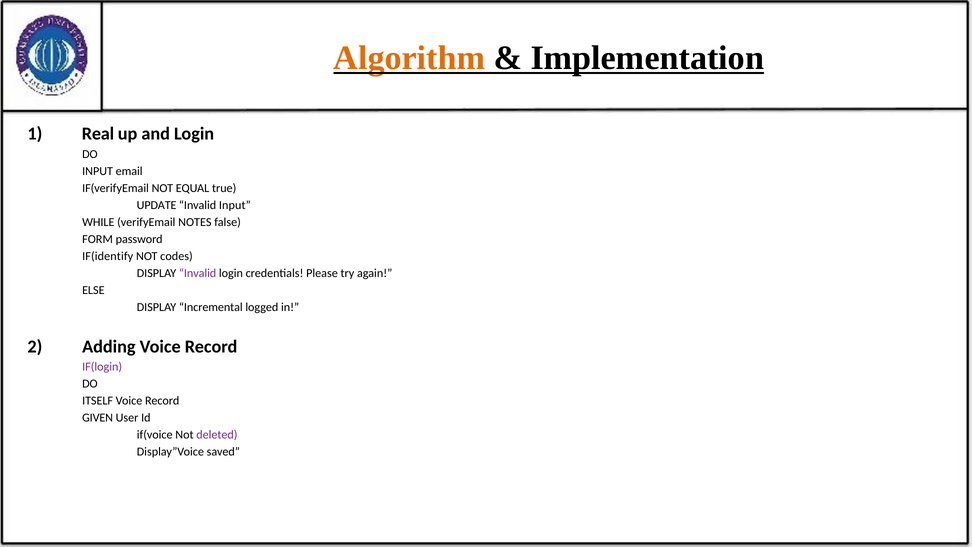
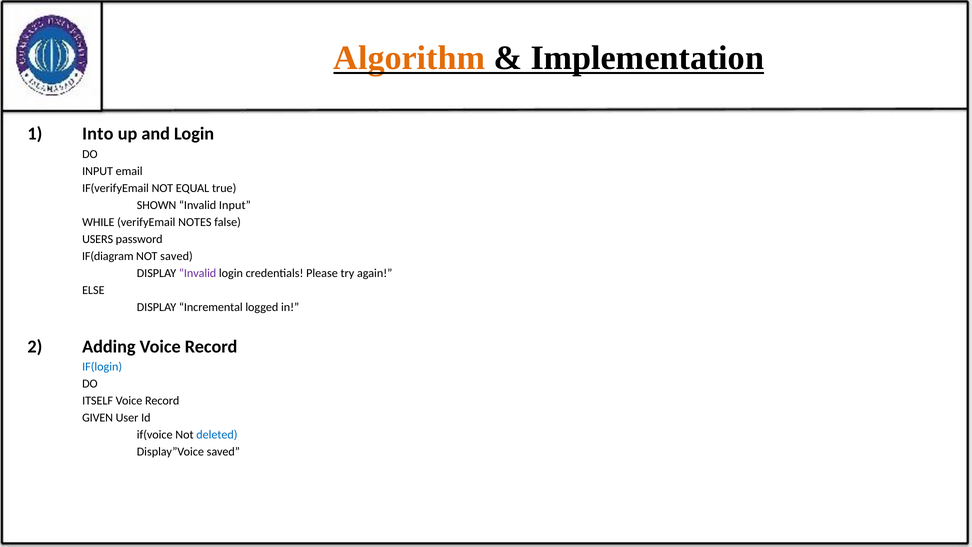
Real: Real -> Into
UPDATE: UPDATE -> SHOWN
FORM: FORM -> USERS
IF(identify: IF(identify -> IF(diagram
NOT codes: codes -> saved
IF(login colour: purple -> blue
deleted colour: purple -> blue
